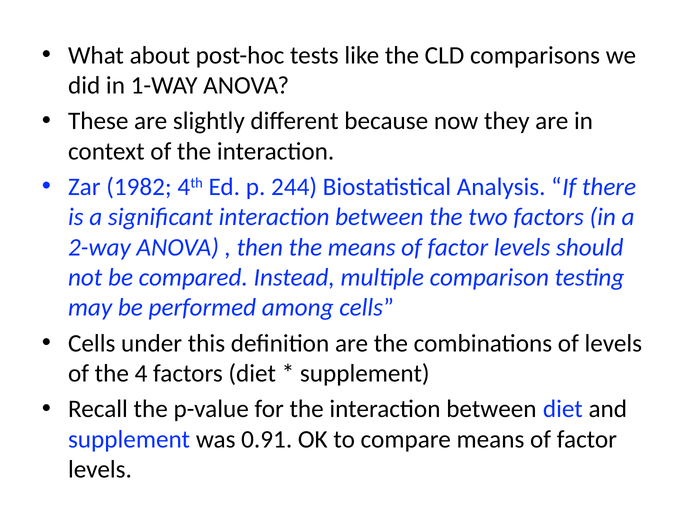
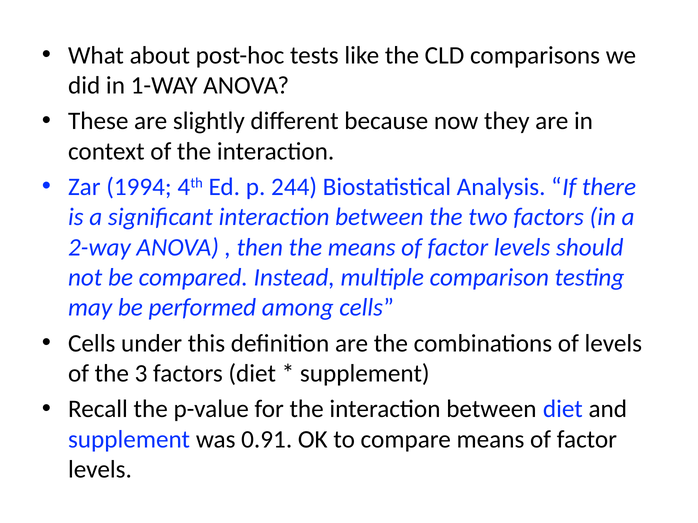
1982: 1982 -> 1994
4: 4 -> 3
